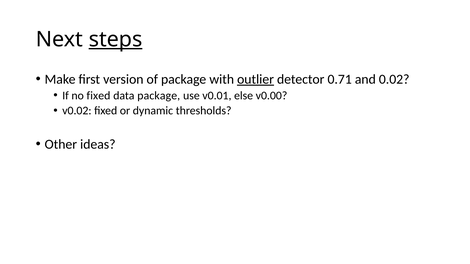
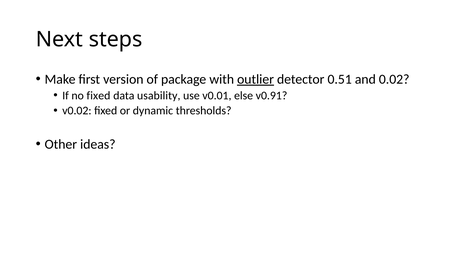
steps underline: present -> none
0.71: 0.71 -> 0.51
data package: package -> usability
v0.00: v0.00 -> v0.91
